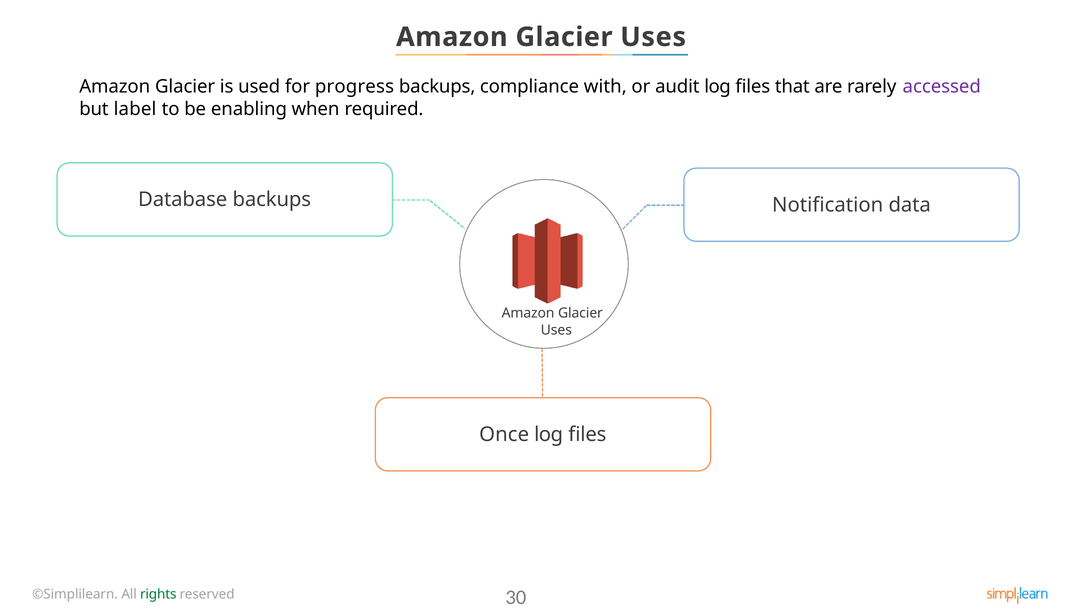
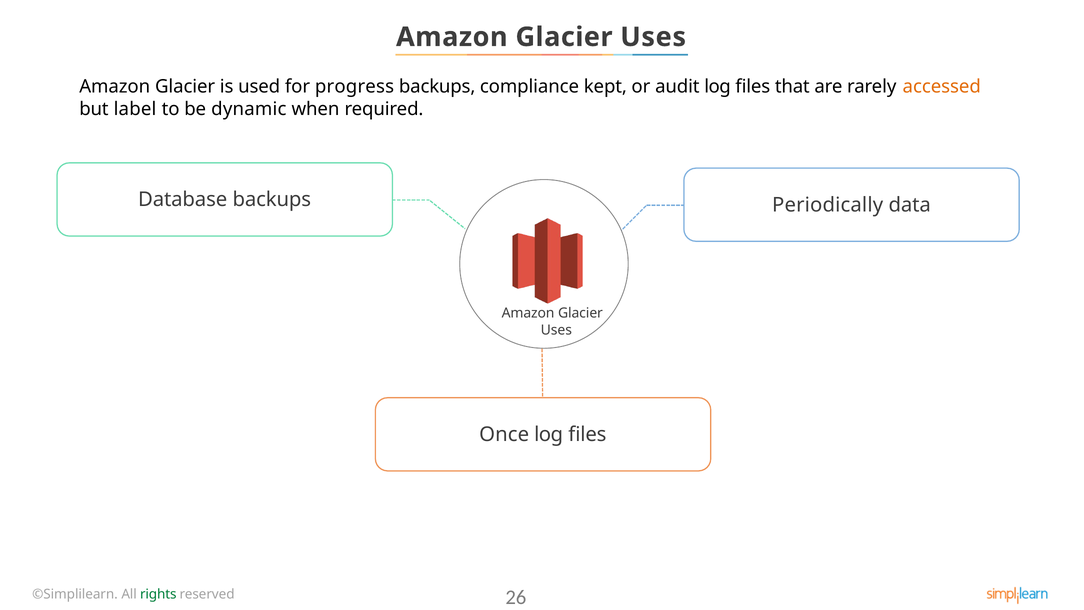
with: with -> kept
accessed colour: purple -> orange
enabling: enabling -> dynamic
Notification: Notification -> Periodically
30: 30 -> 26
